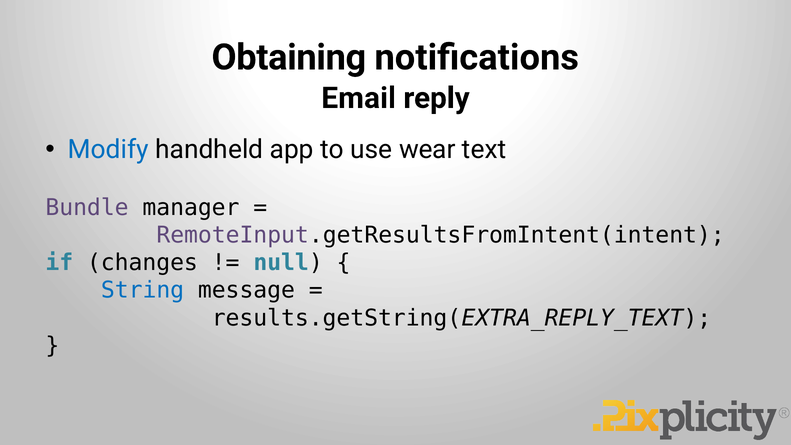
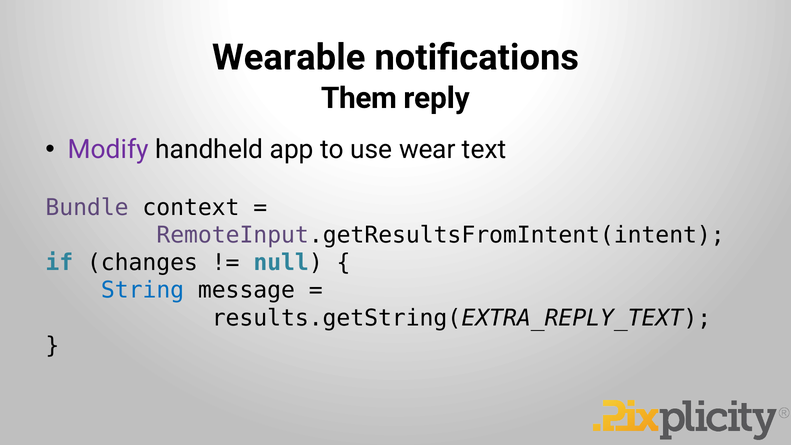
Obtaining: Obtaining -> Wearable
Email: Email -> Them
Modify colour: blue -> purple
manager: manager -> context
